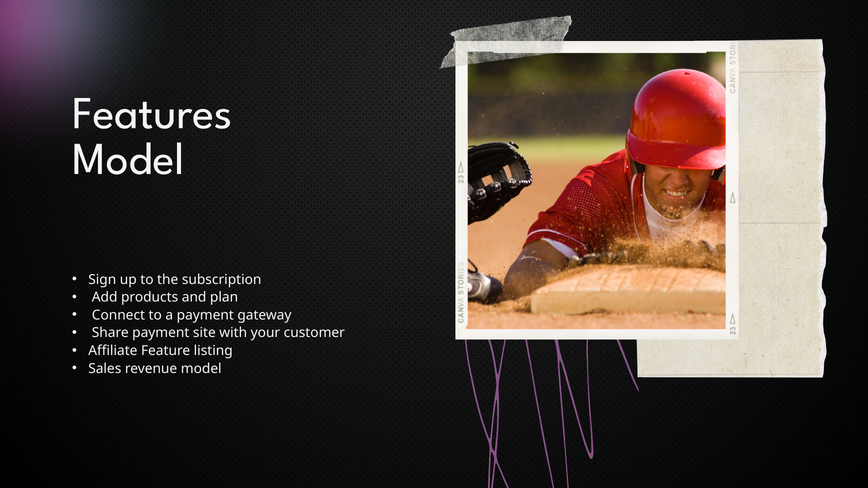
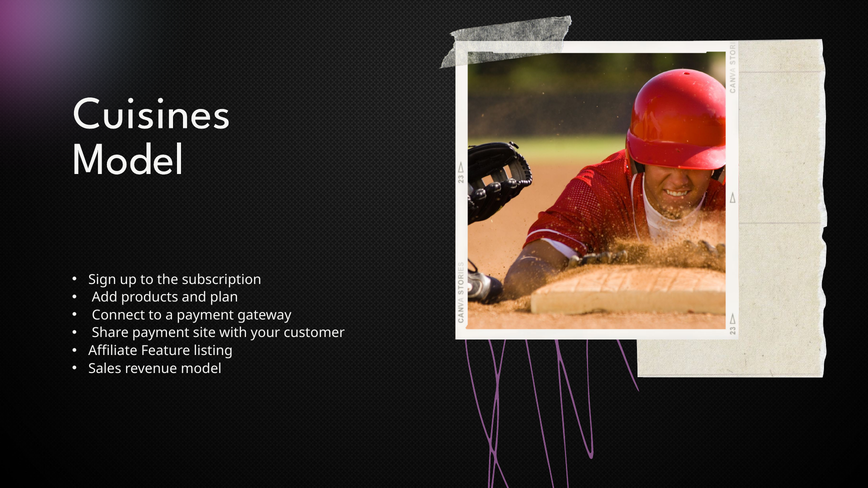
Features: Features -> Cuisines
